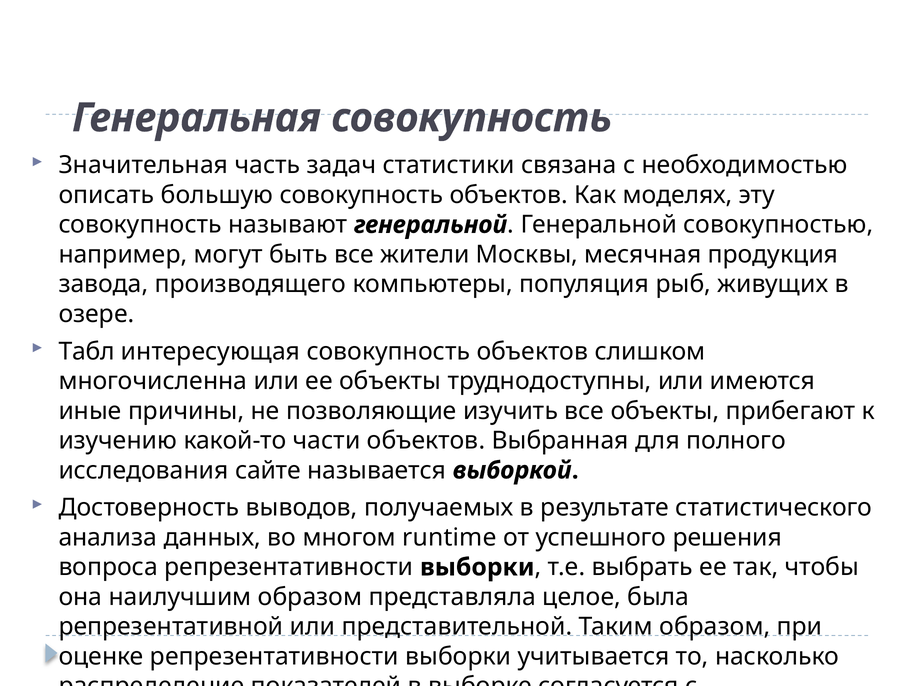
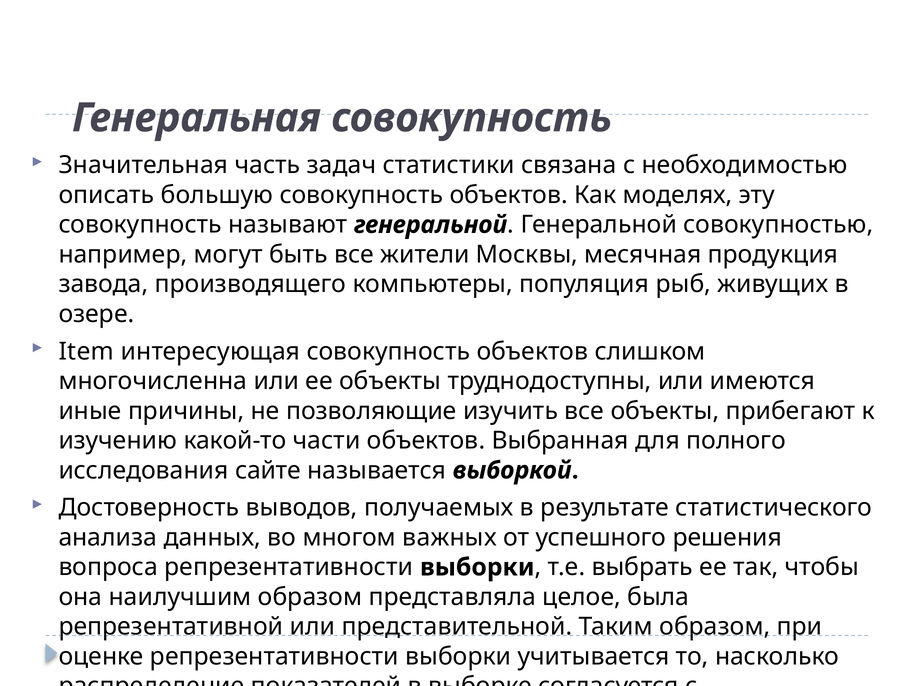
Табл: Табл -> Item
runtime: runtime -> важных
